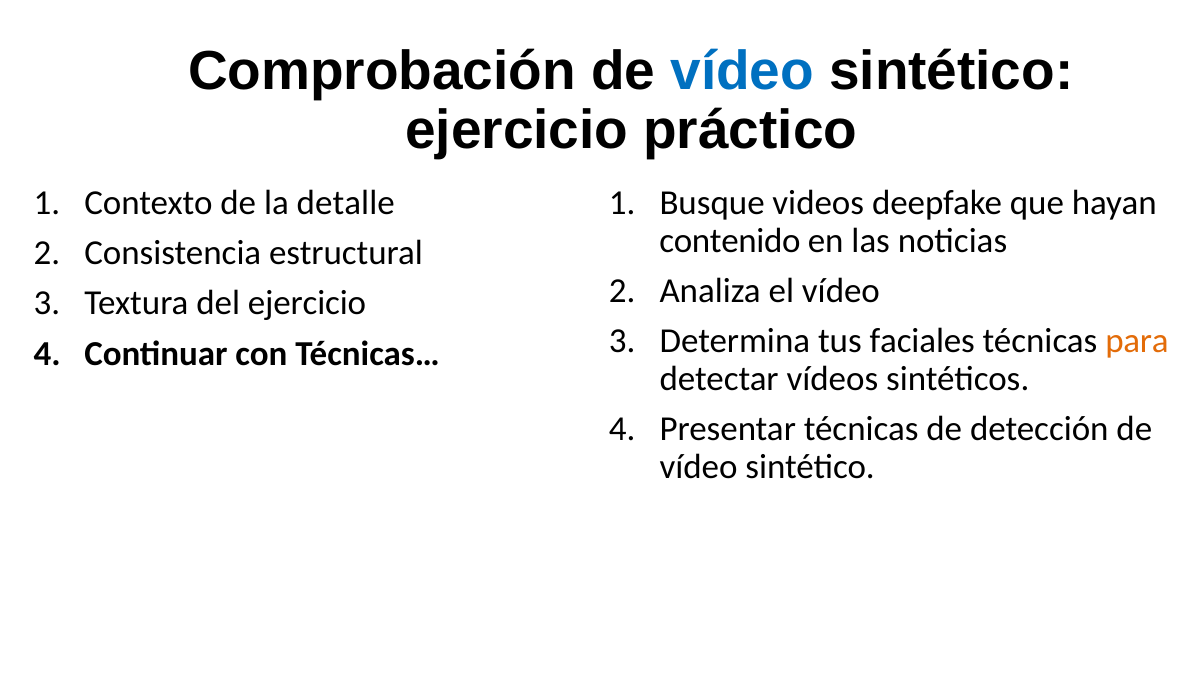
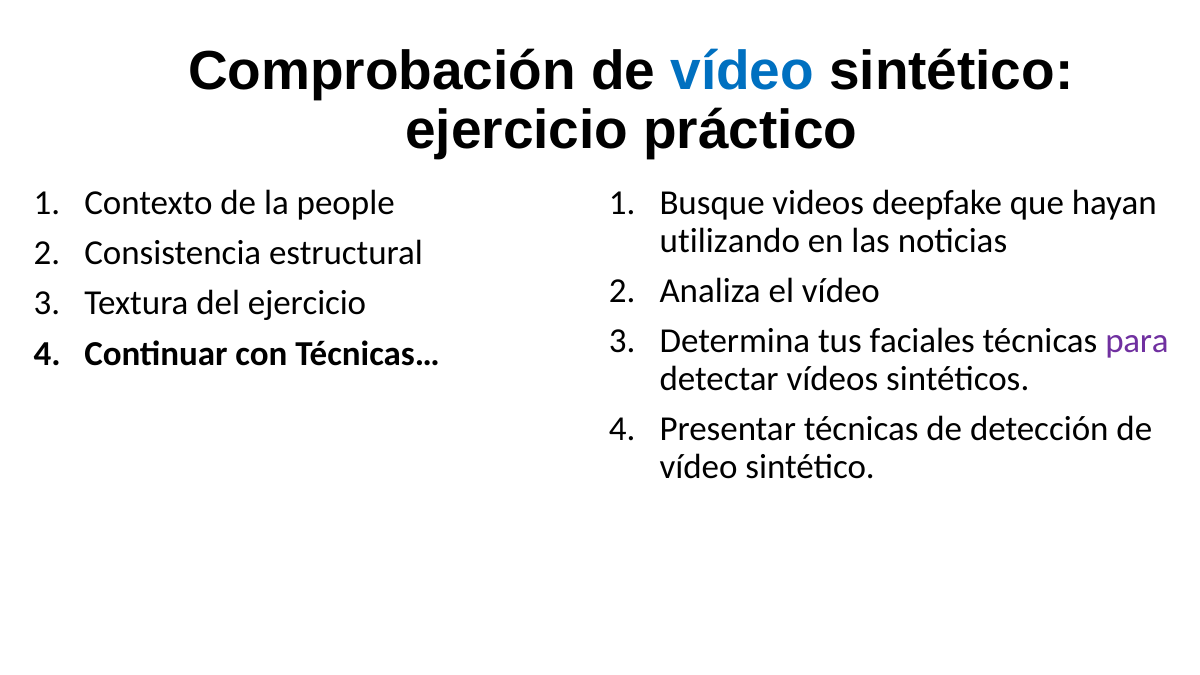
detalle: detalle -> people
contenido: contenido -> utilizando
para colour: orange -> purple
